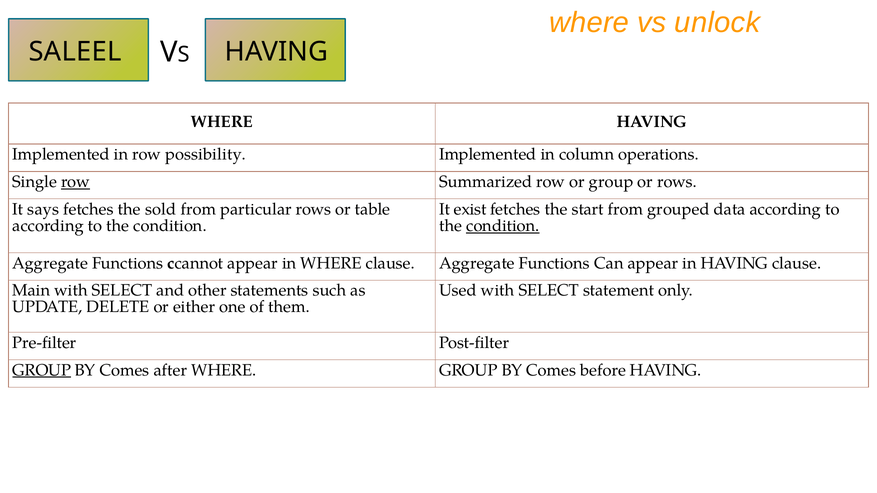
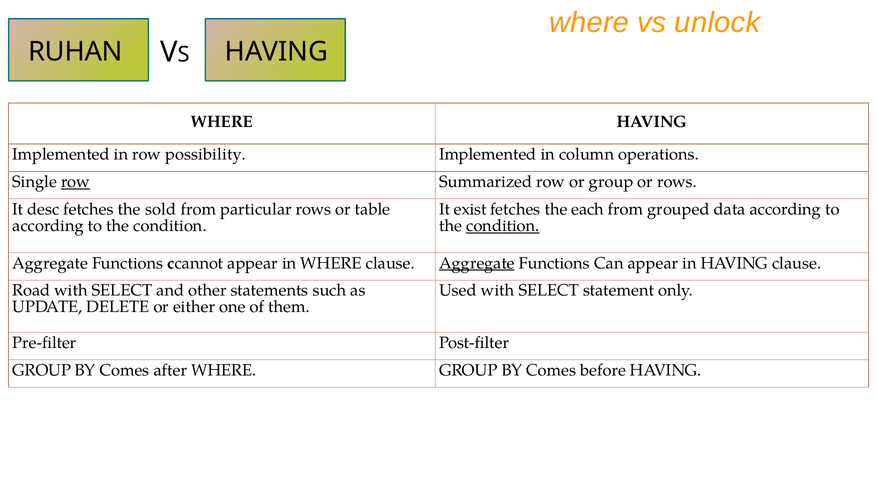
SALEEL: SALEEL -> RUHAN
says: says -> desc
start: start -> each
Aggregate at (477, 263) underline: none -> present
Main: Main -> Road
GROUP at (42, 370) underline: present -> none
